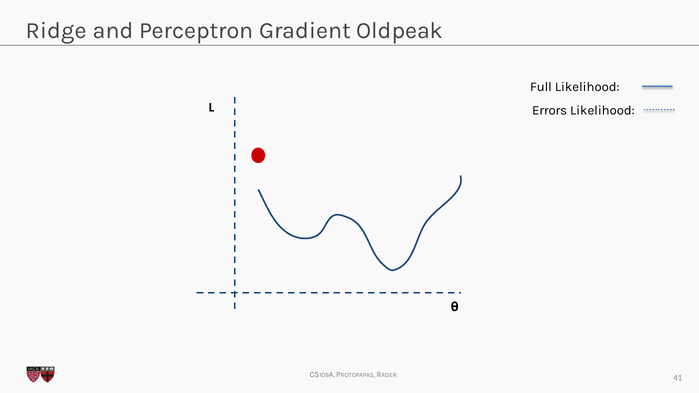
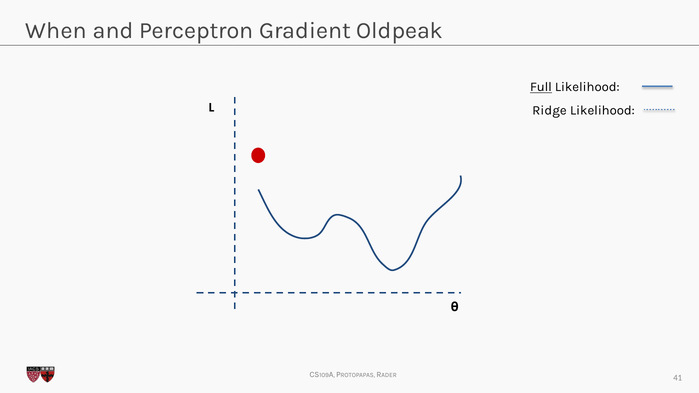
Ridge: Ridge -> When
Full underline: none -> present
Errors: Errors -> Ridge
